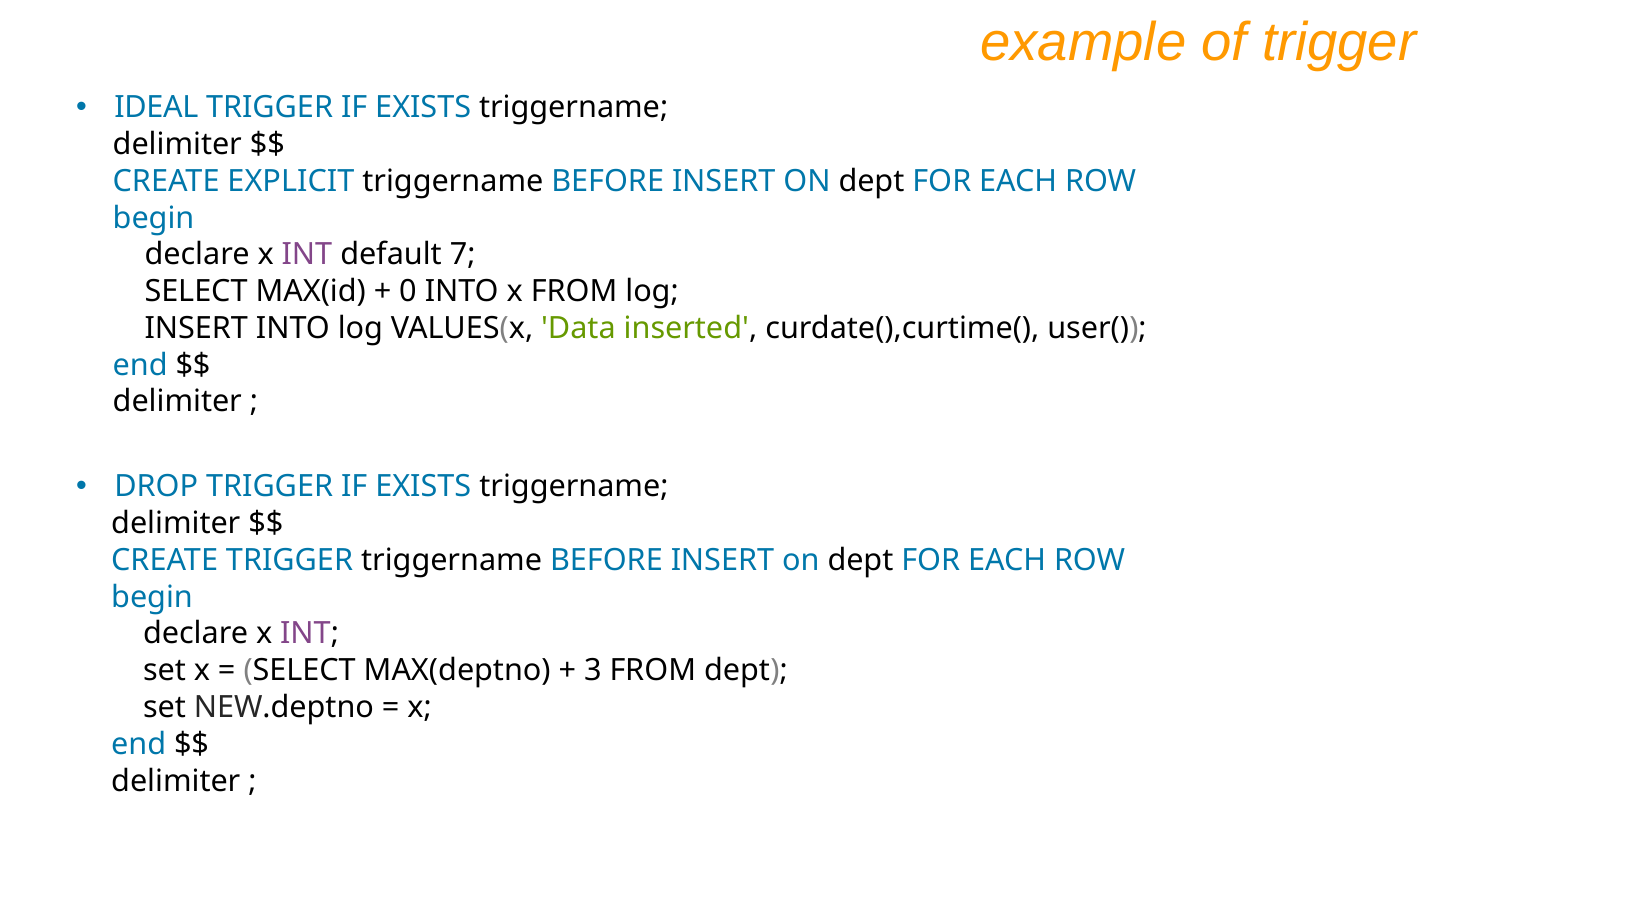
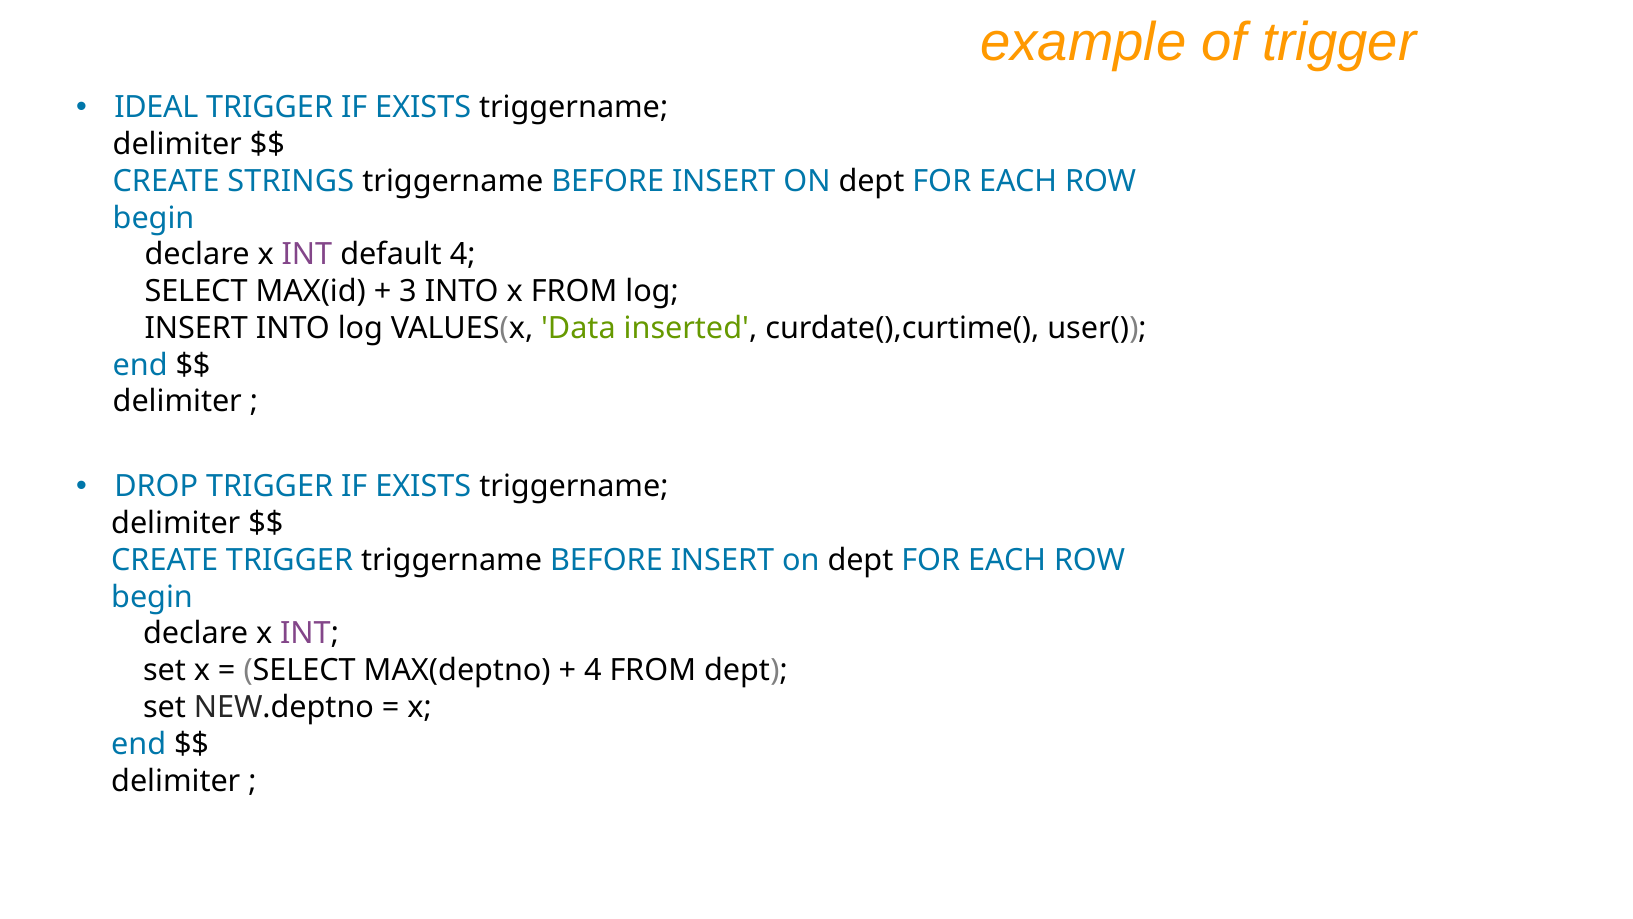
EXPLICIT: EXPLICIT -> STRINGS
default 7: 7 -> 4
0: 0 -> 3
3 at (593, 670): 3 -> 4
